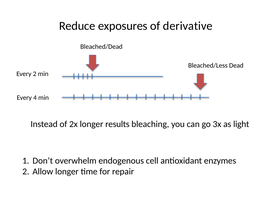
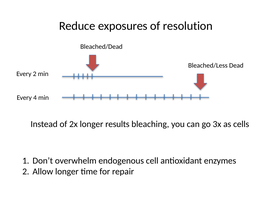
derivative: derivative -> resolution
light: light -> cells
